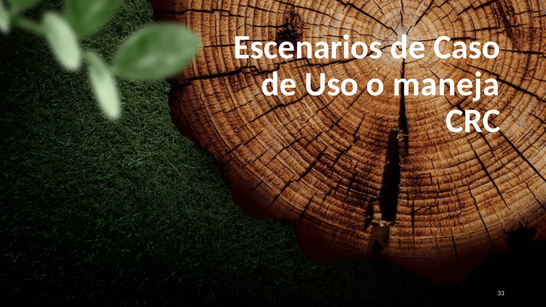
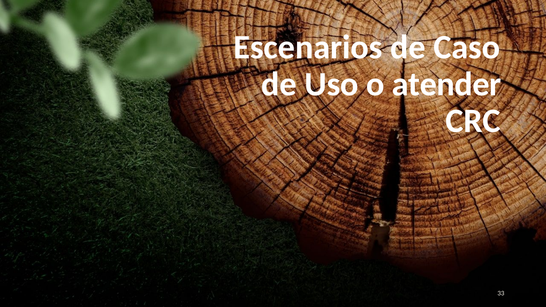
maneja: maneja -> atender
